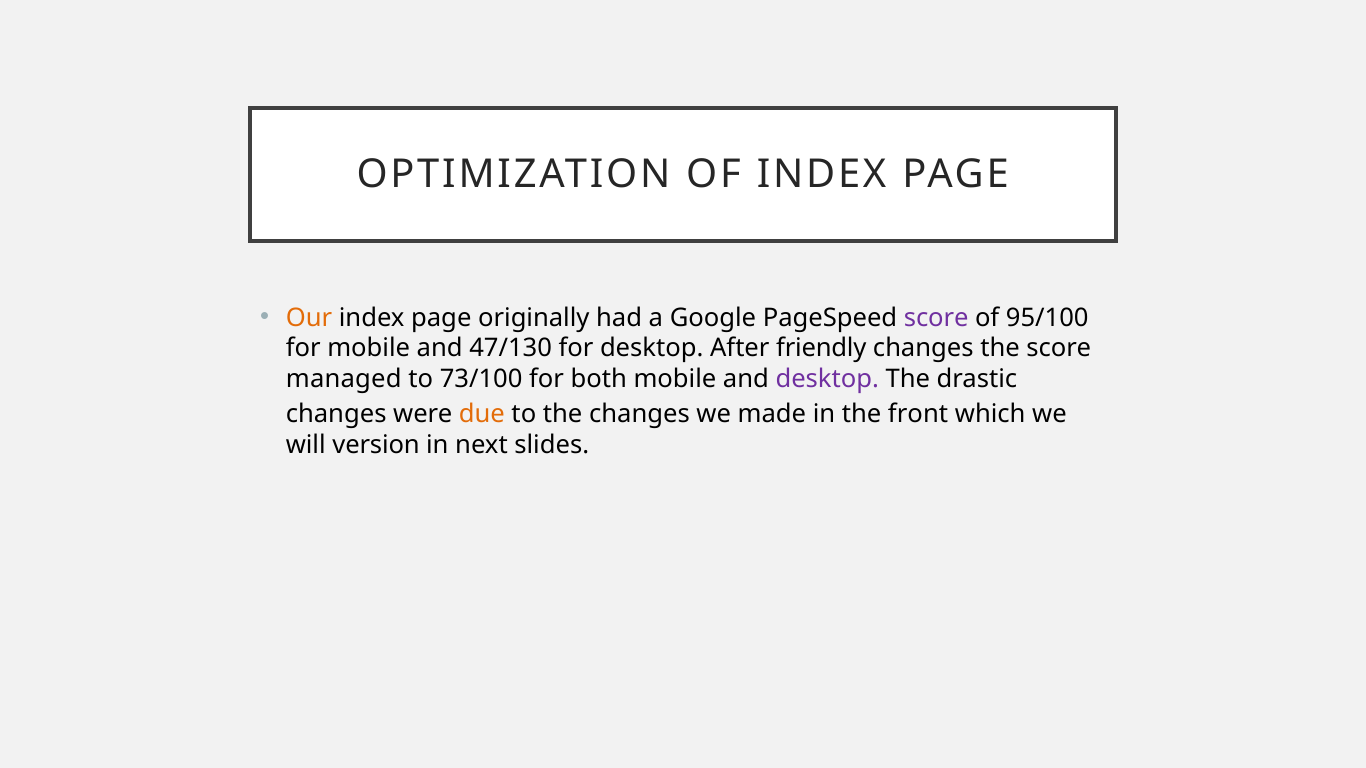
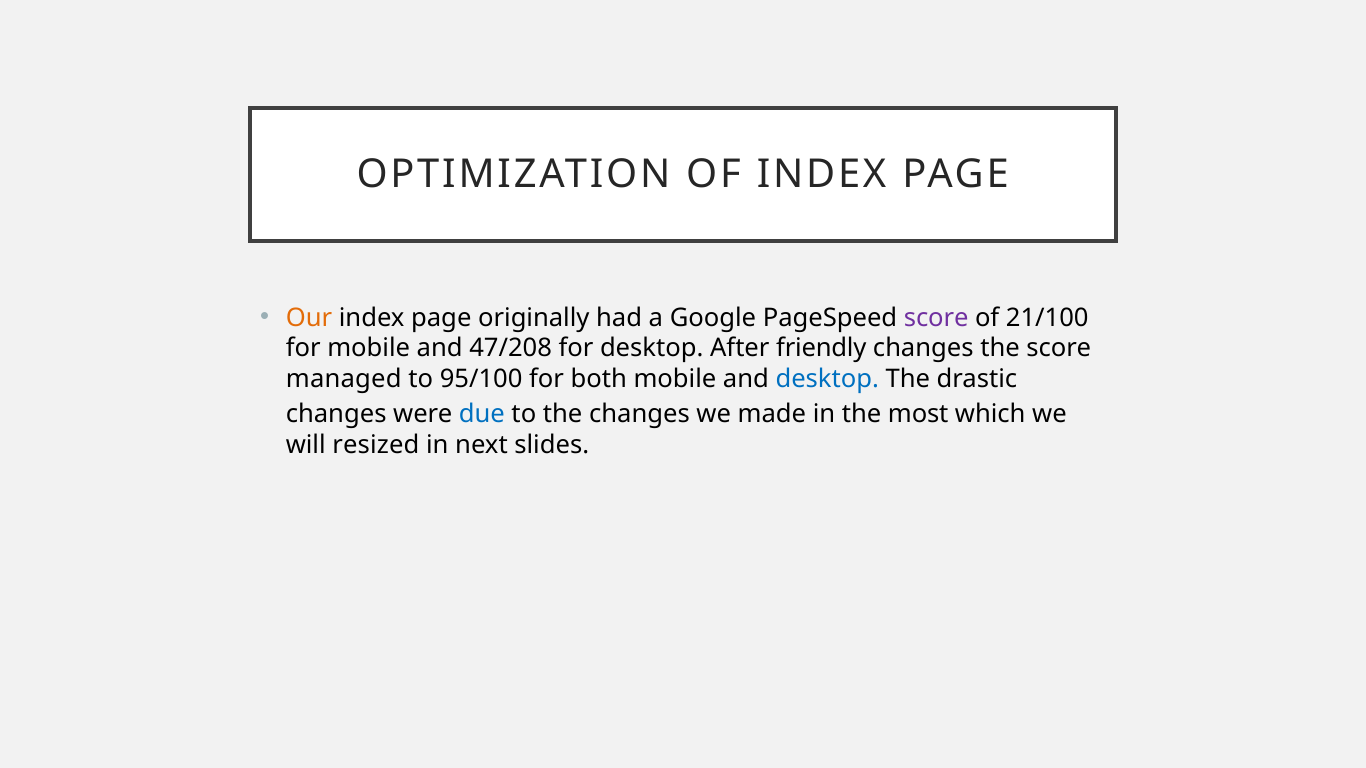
95/100: 95/100 -> 21/100
47/130: 47/130 -> 47/208
73/100: 73/100 -> 95/100
desktop at (827, 379) colour: purple -> blue
due colour: orange -> blue
front: front -> most
version: version -> resized
